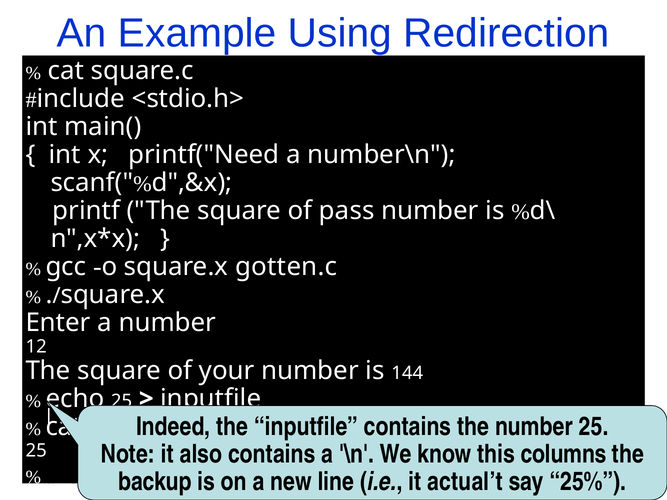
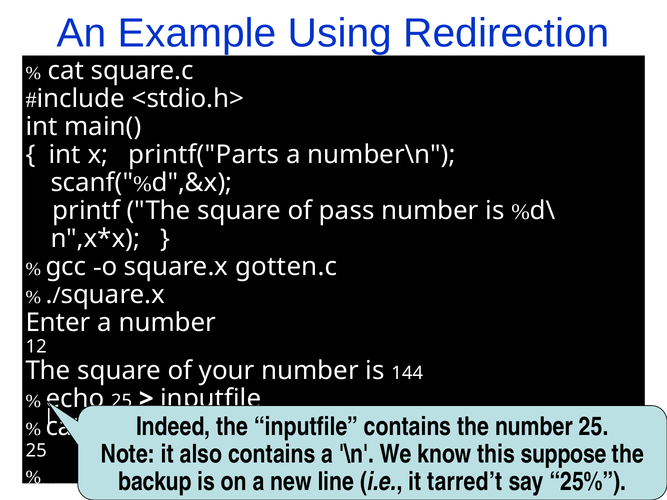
printf("Need: printf("Need -> printf("Parts
columns: columns -> suppose
actual’t: actual’t -> tarred’t
